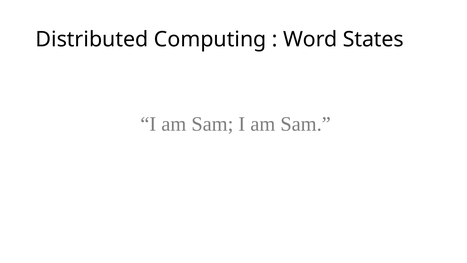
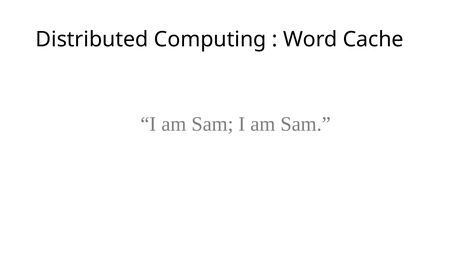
States: States -> Cache
